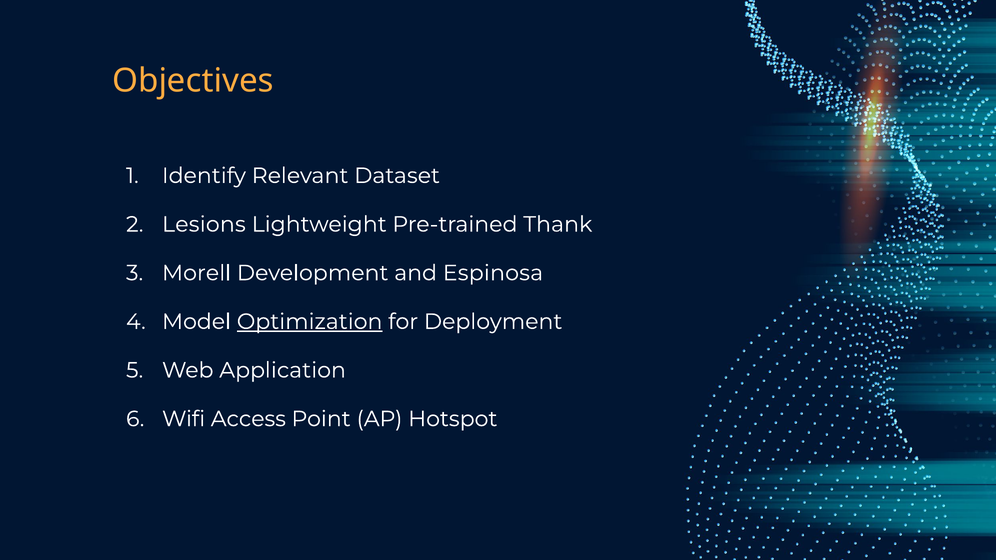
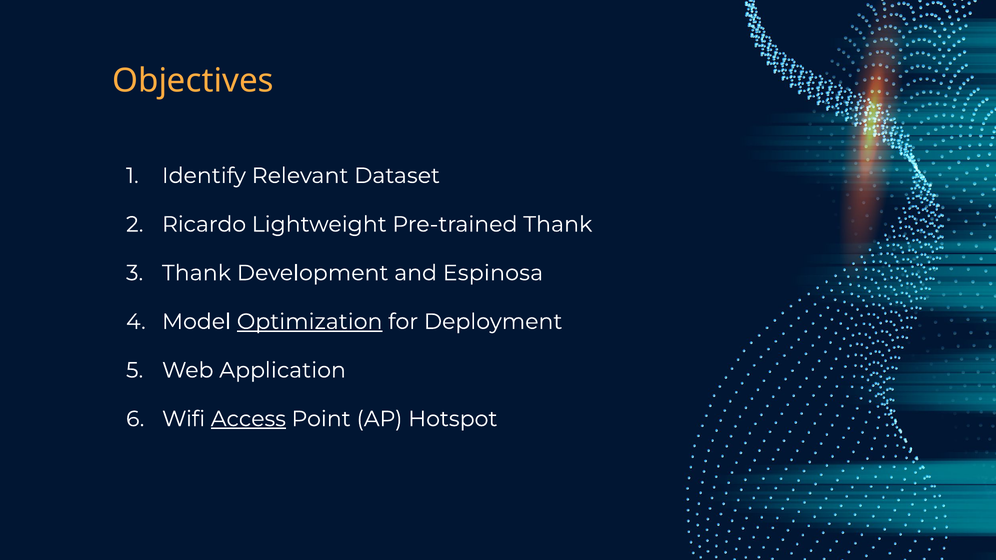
Lesions: Lesions -> Ricardo
Morell at (196, 273): Morell -> Thank
Access underline: none -> present
